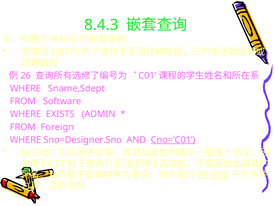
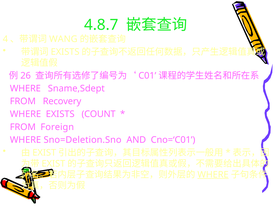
8.4.3: 8.4.3 -> 4.8.7
Software: Software -> Recovery
ADMIN: ADMIN -> COUNT
Sno=Designer.Sno: Sno=Designer.Sno -> Sno=Deletion.Sno
Cno=‘C01 underline: present -> none
